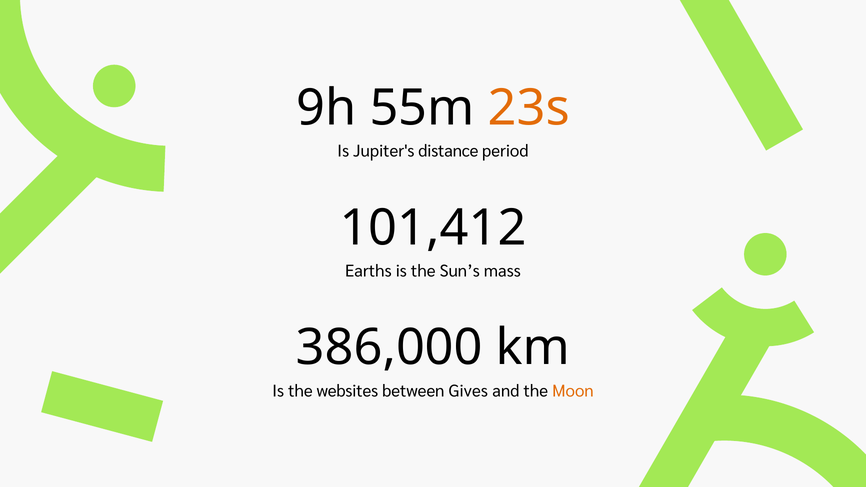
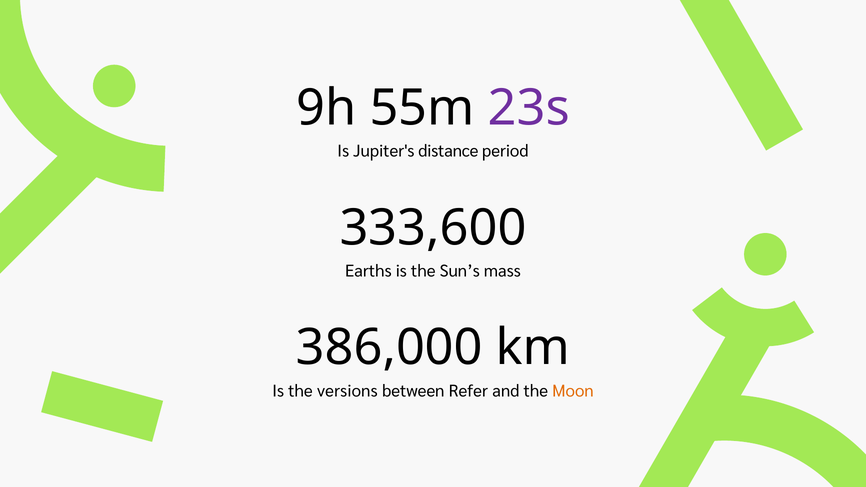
23s colour: orange -> purple
101,412: 101,412 -> 333,600
websites: websites -> versions
Gives: Gives -> Refer
